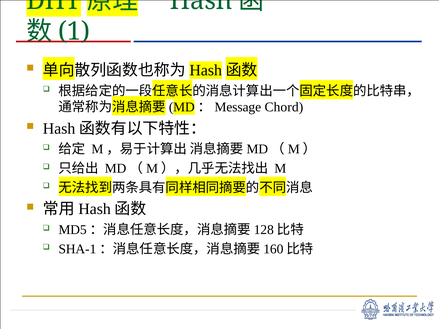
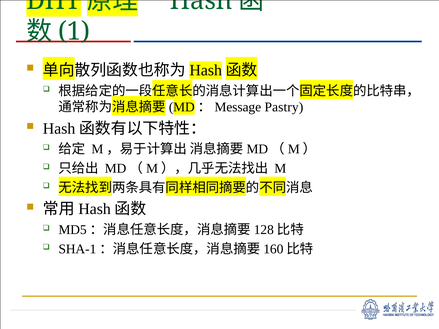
Chord: Chord -> Pastry
